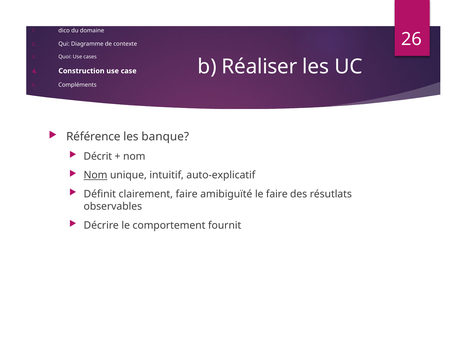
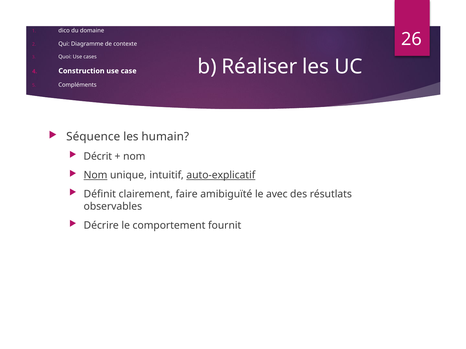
Référence: Référence -> Séquence
banque: banque -> humain
auto-explicatif underline: none -> present
le faire: faire -> avec
